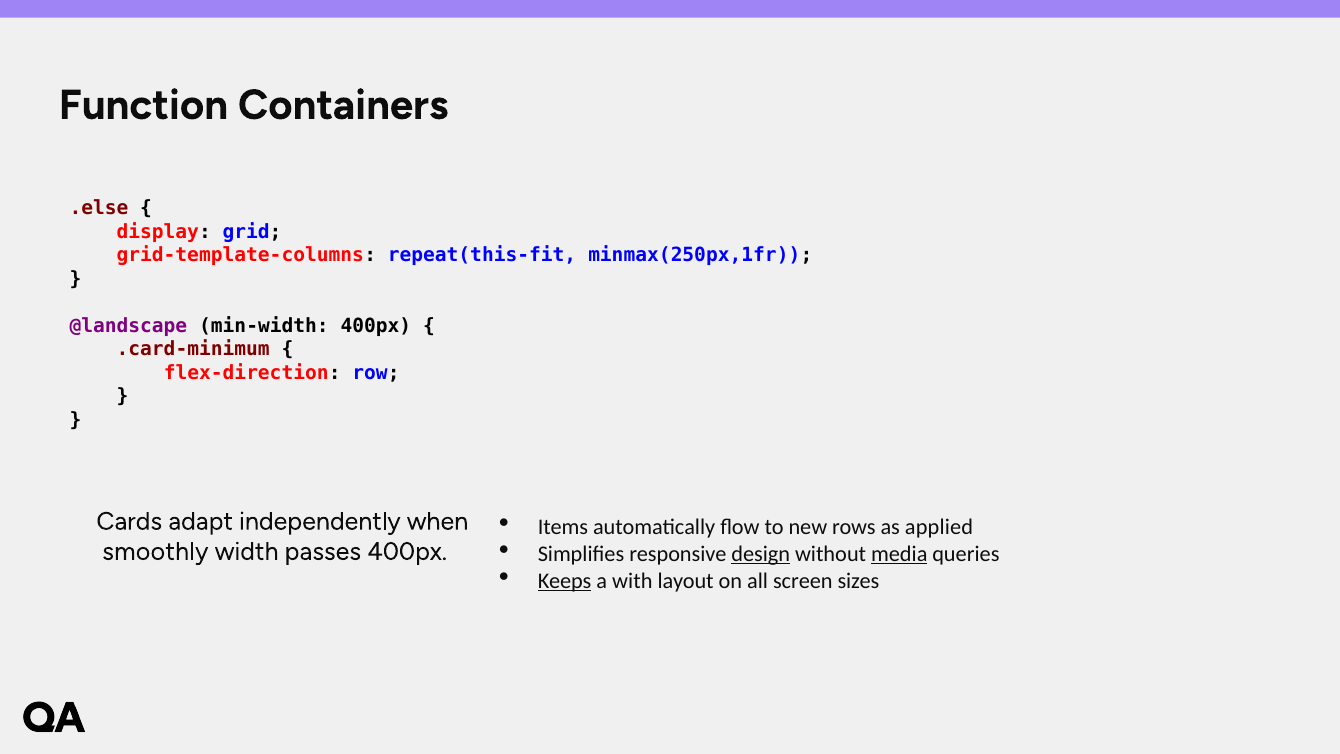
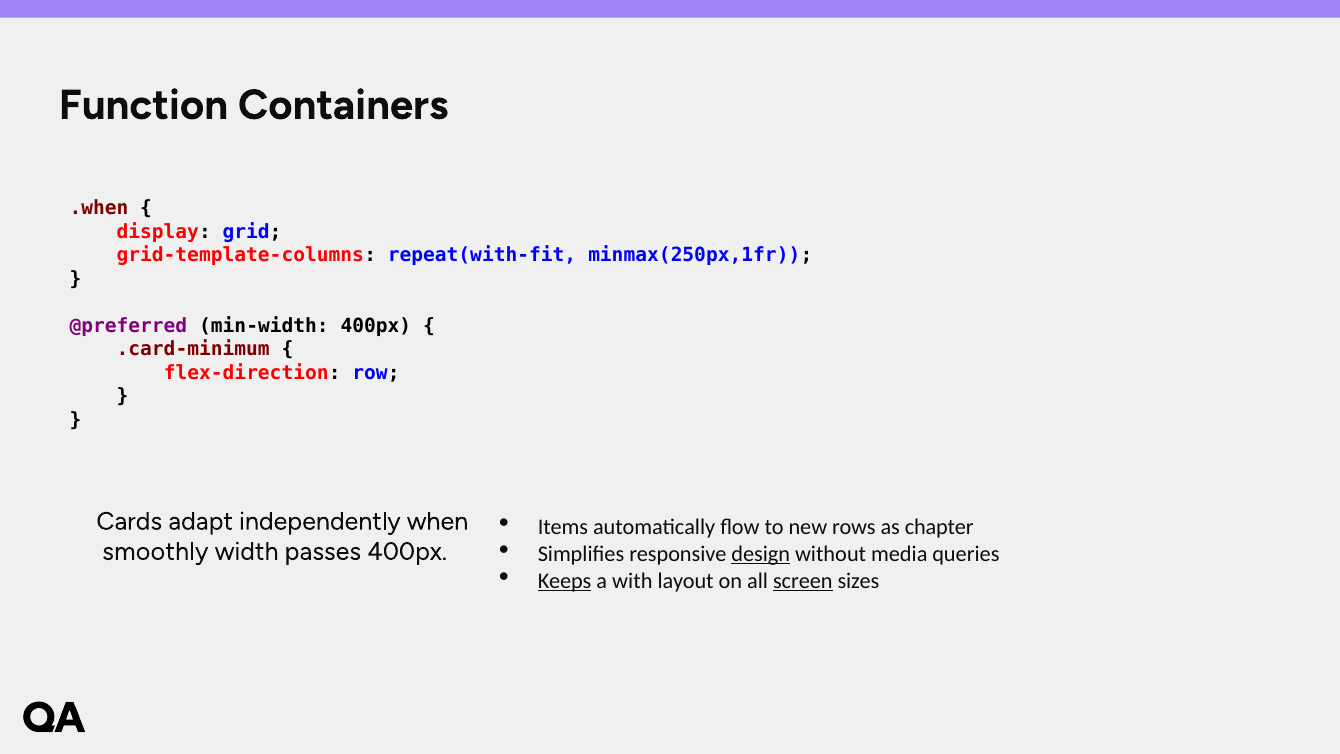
.else: .else -> .when
repeat(this-fit: repeat(this-fit -> repeat(with-fit
@landscape: @landscape -> @preferred
applied: applied -> chapter
media underline: present -> none
screen underline: none -> present
